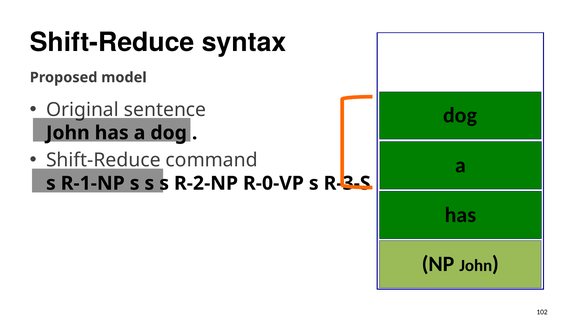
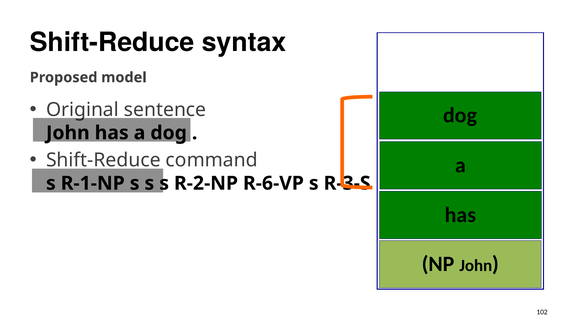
R-0-VP: R-0-VP -> R-6-VP
